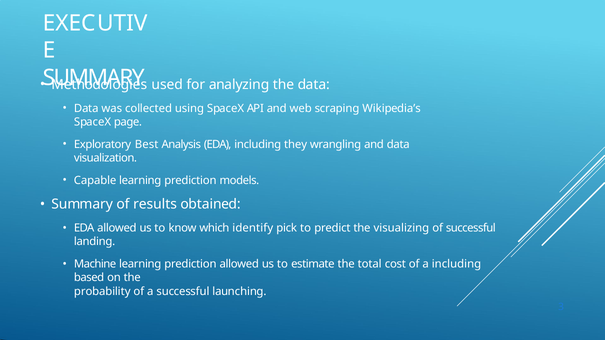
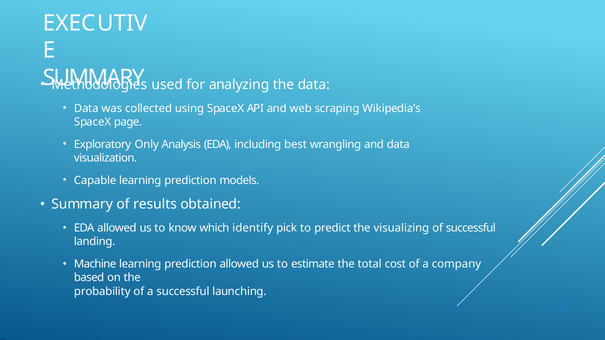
Best: Best -> Only
they: they -> best
a including: including -> company
